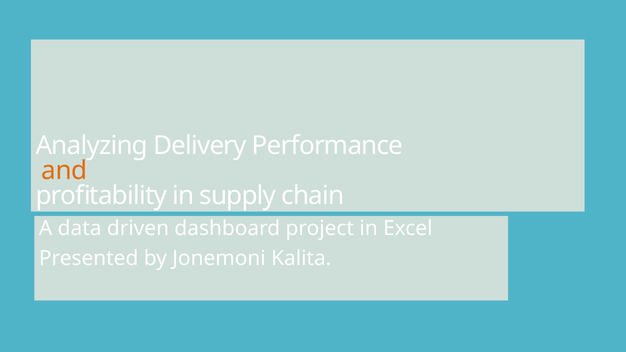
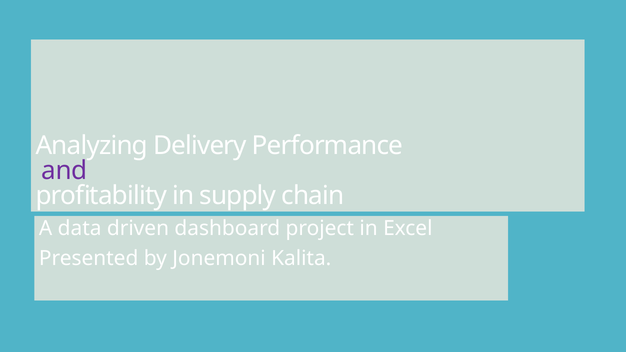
and colour: orange -> purple
